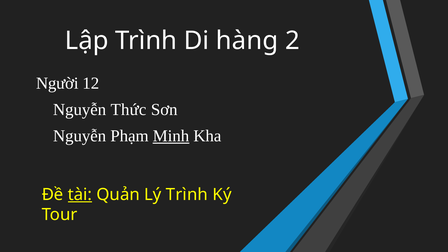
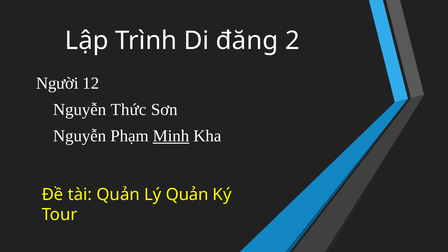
hàng: hàng -> đăng
tài underline: present -> none
Lý Trình: Trình -> Quản
